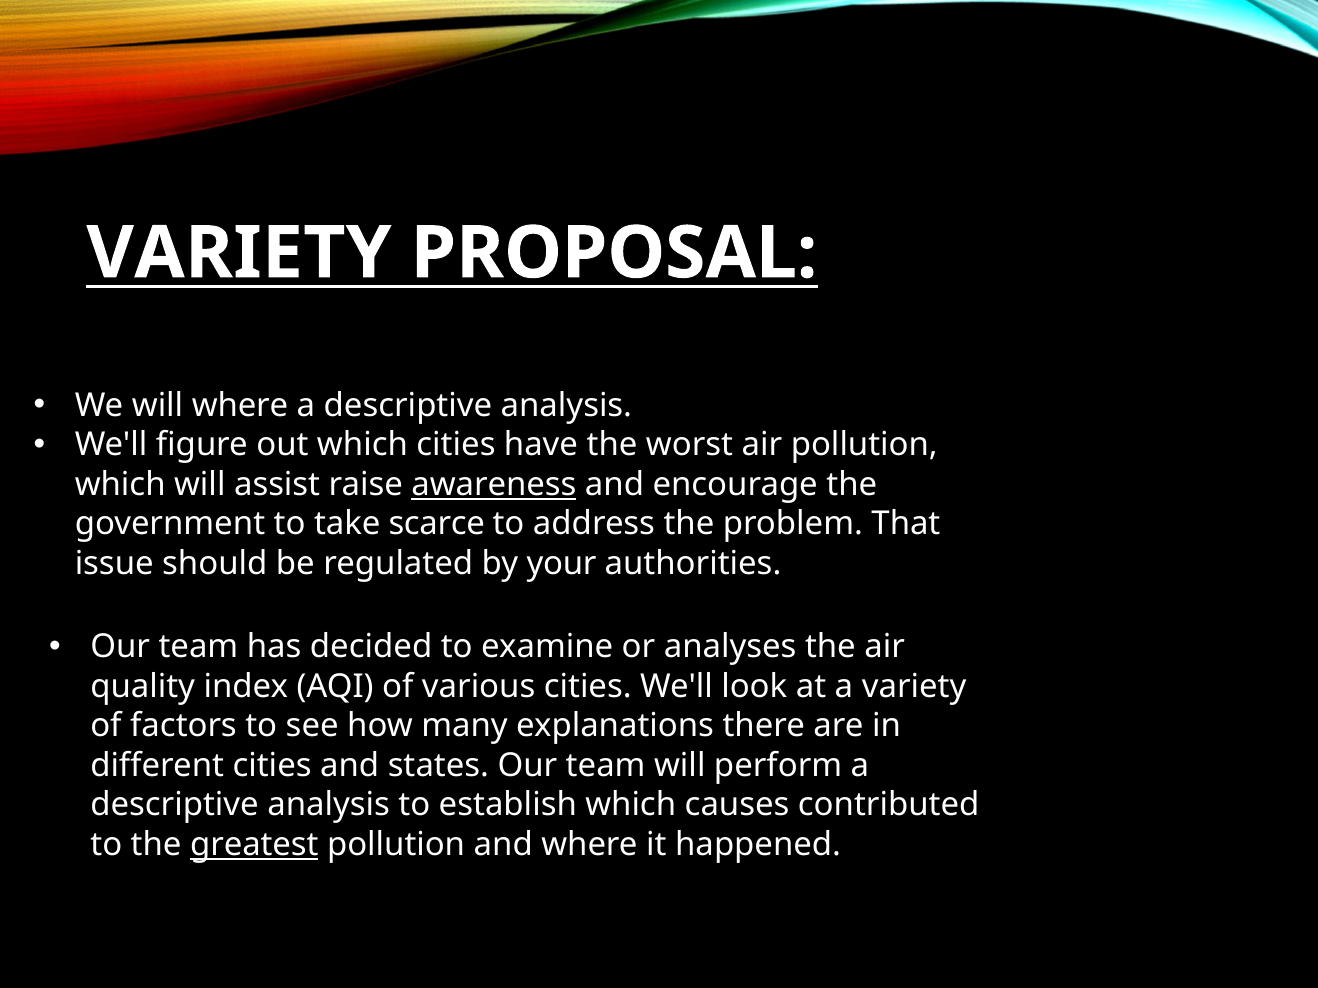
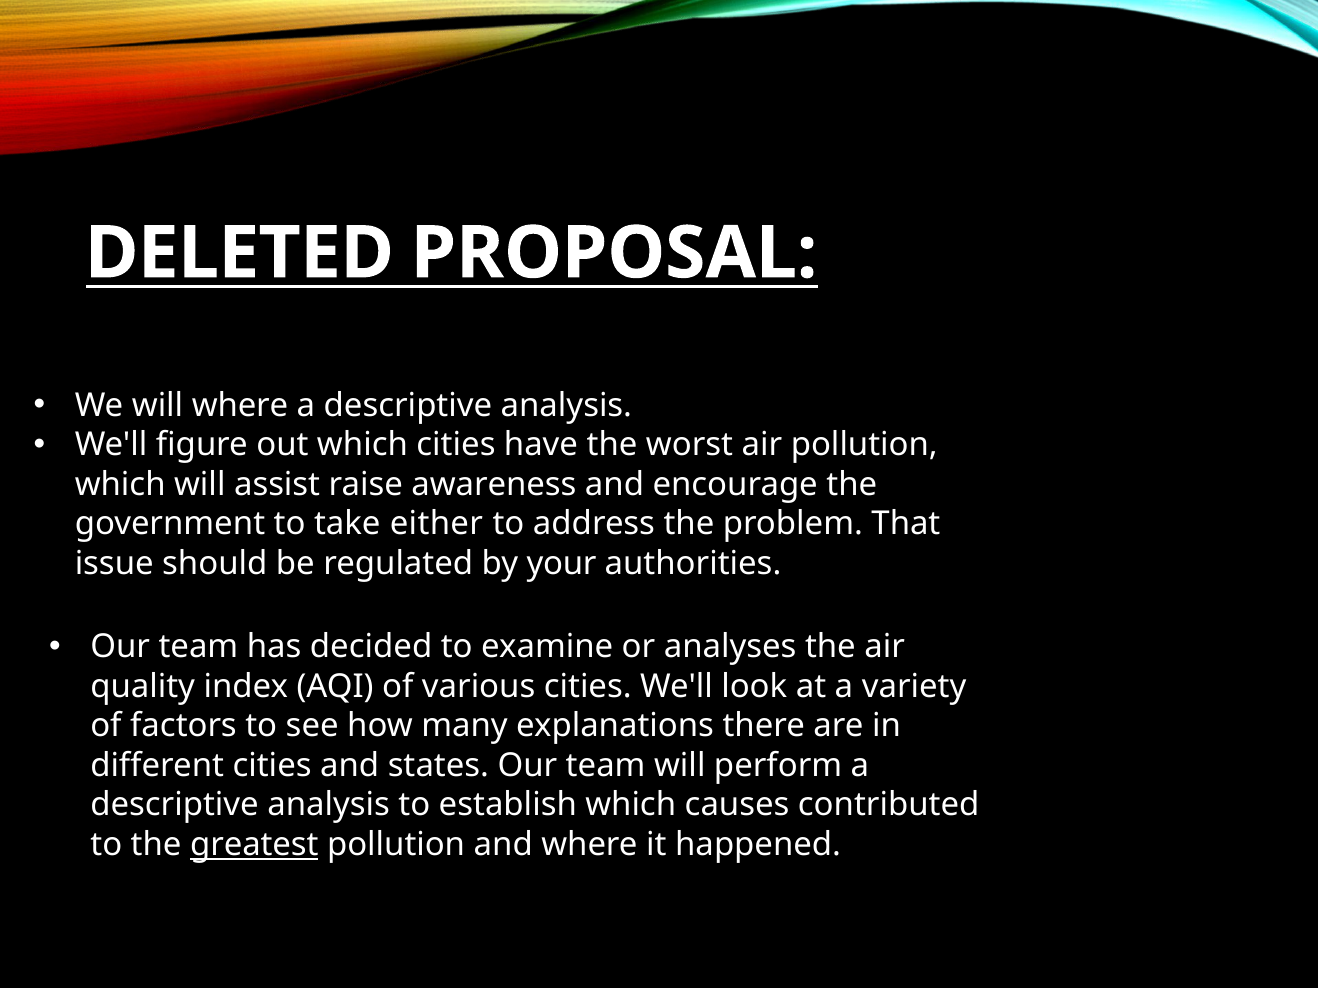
VARIETY at (239, 253): VARIETY -> DELETED
awareness underline: present -> none
scarce: scarce -> either
